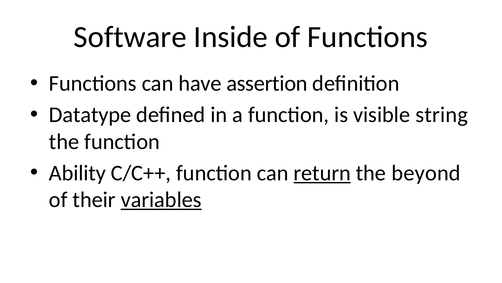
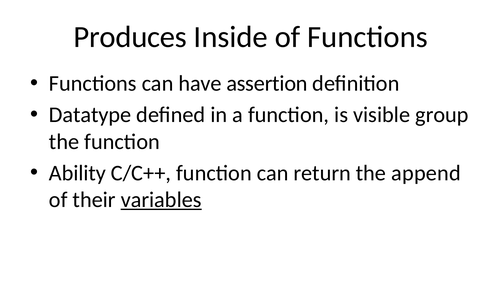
Software: Software -> Produces
string: string -> group
return underline: present -> none
beyond: beyond -> append
